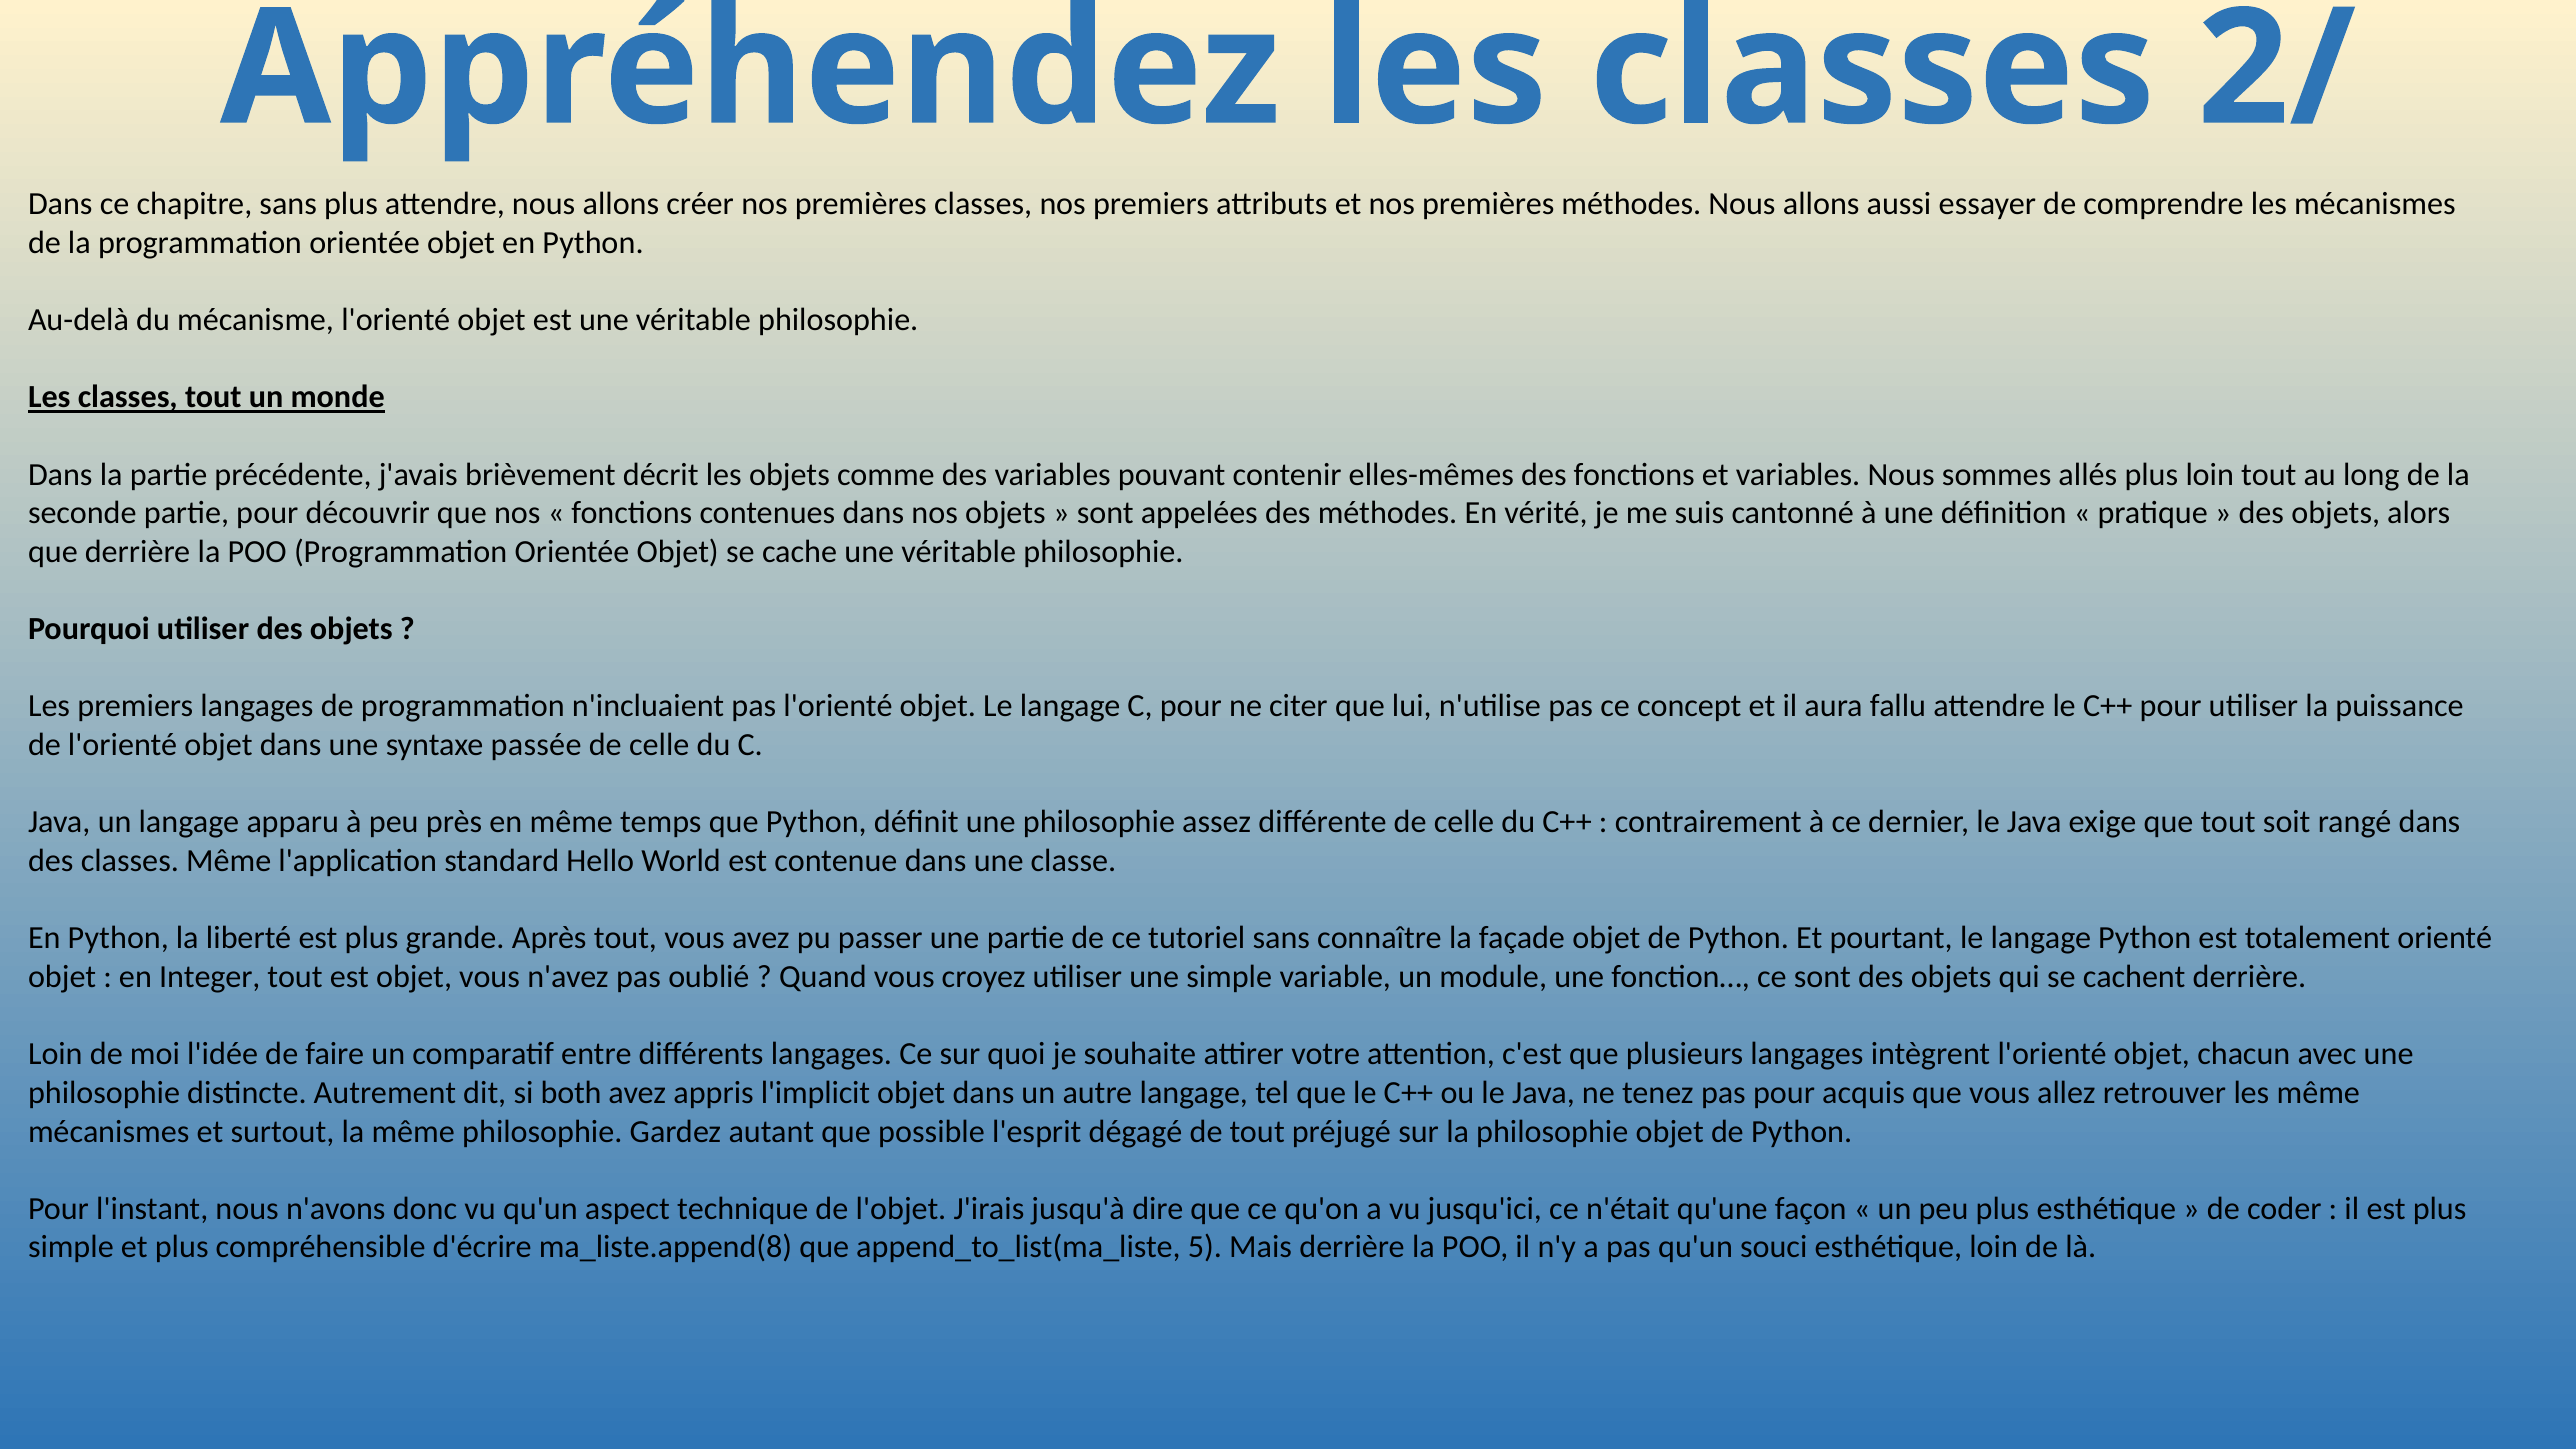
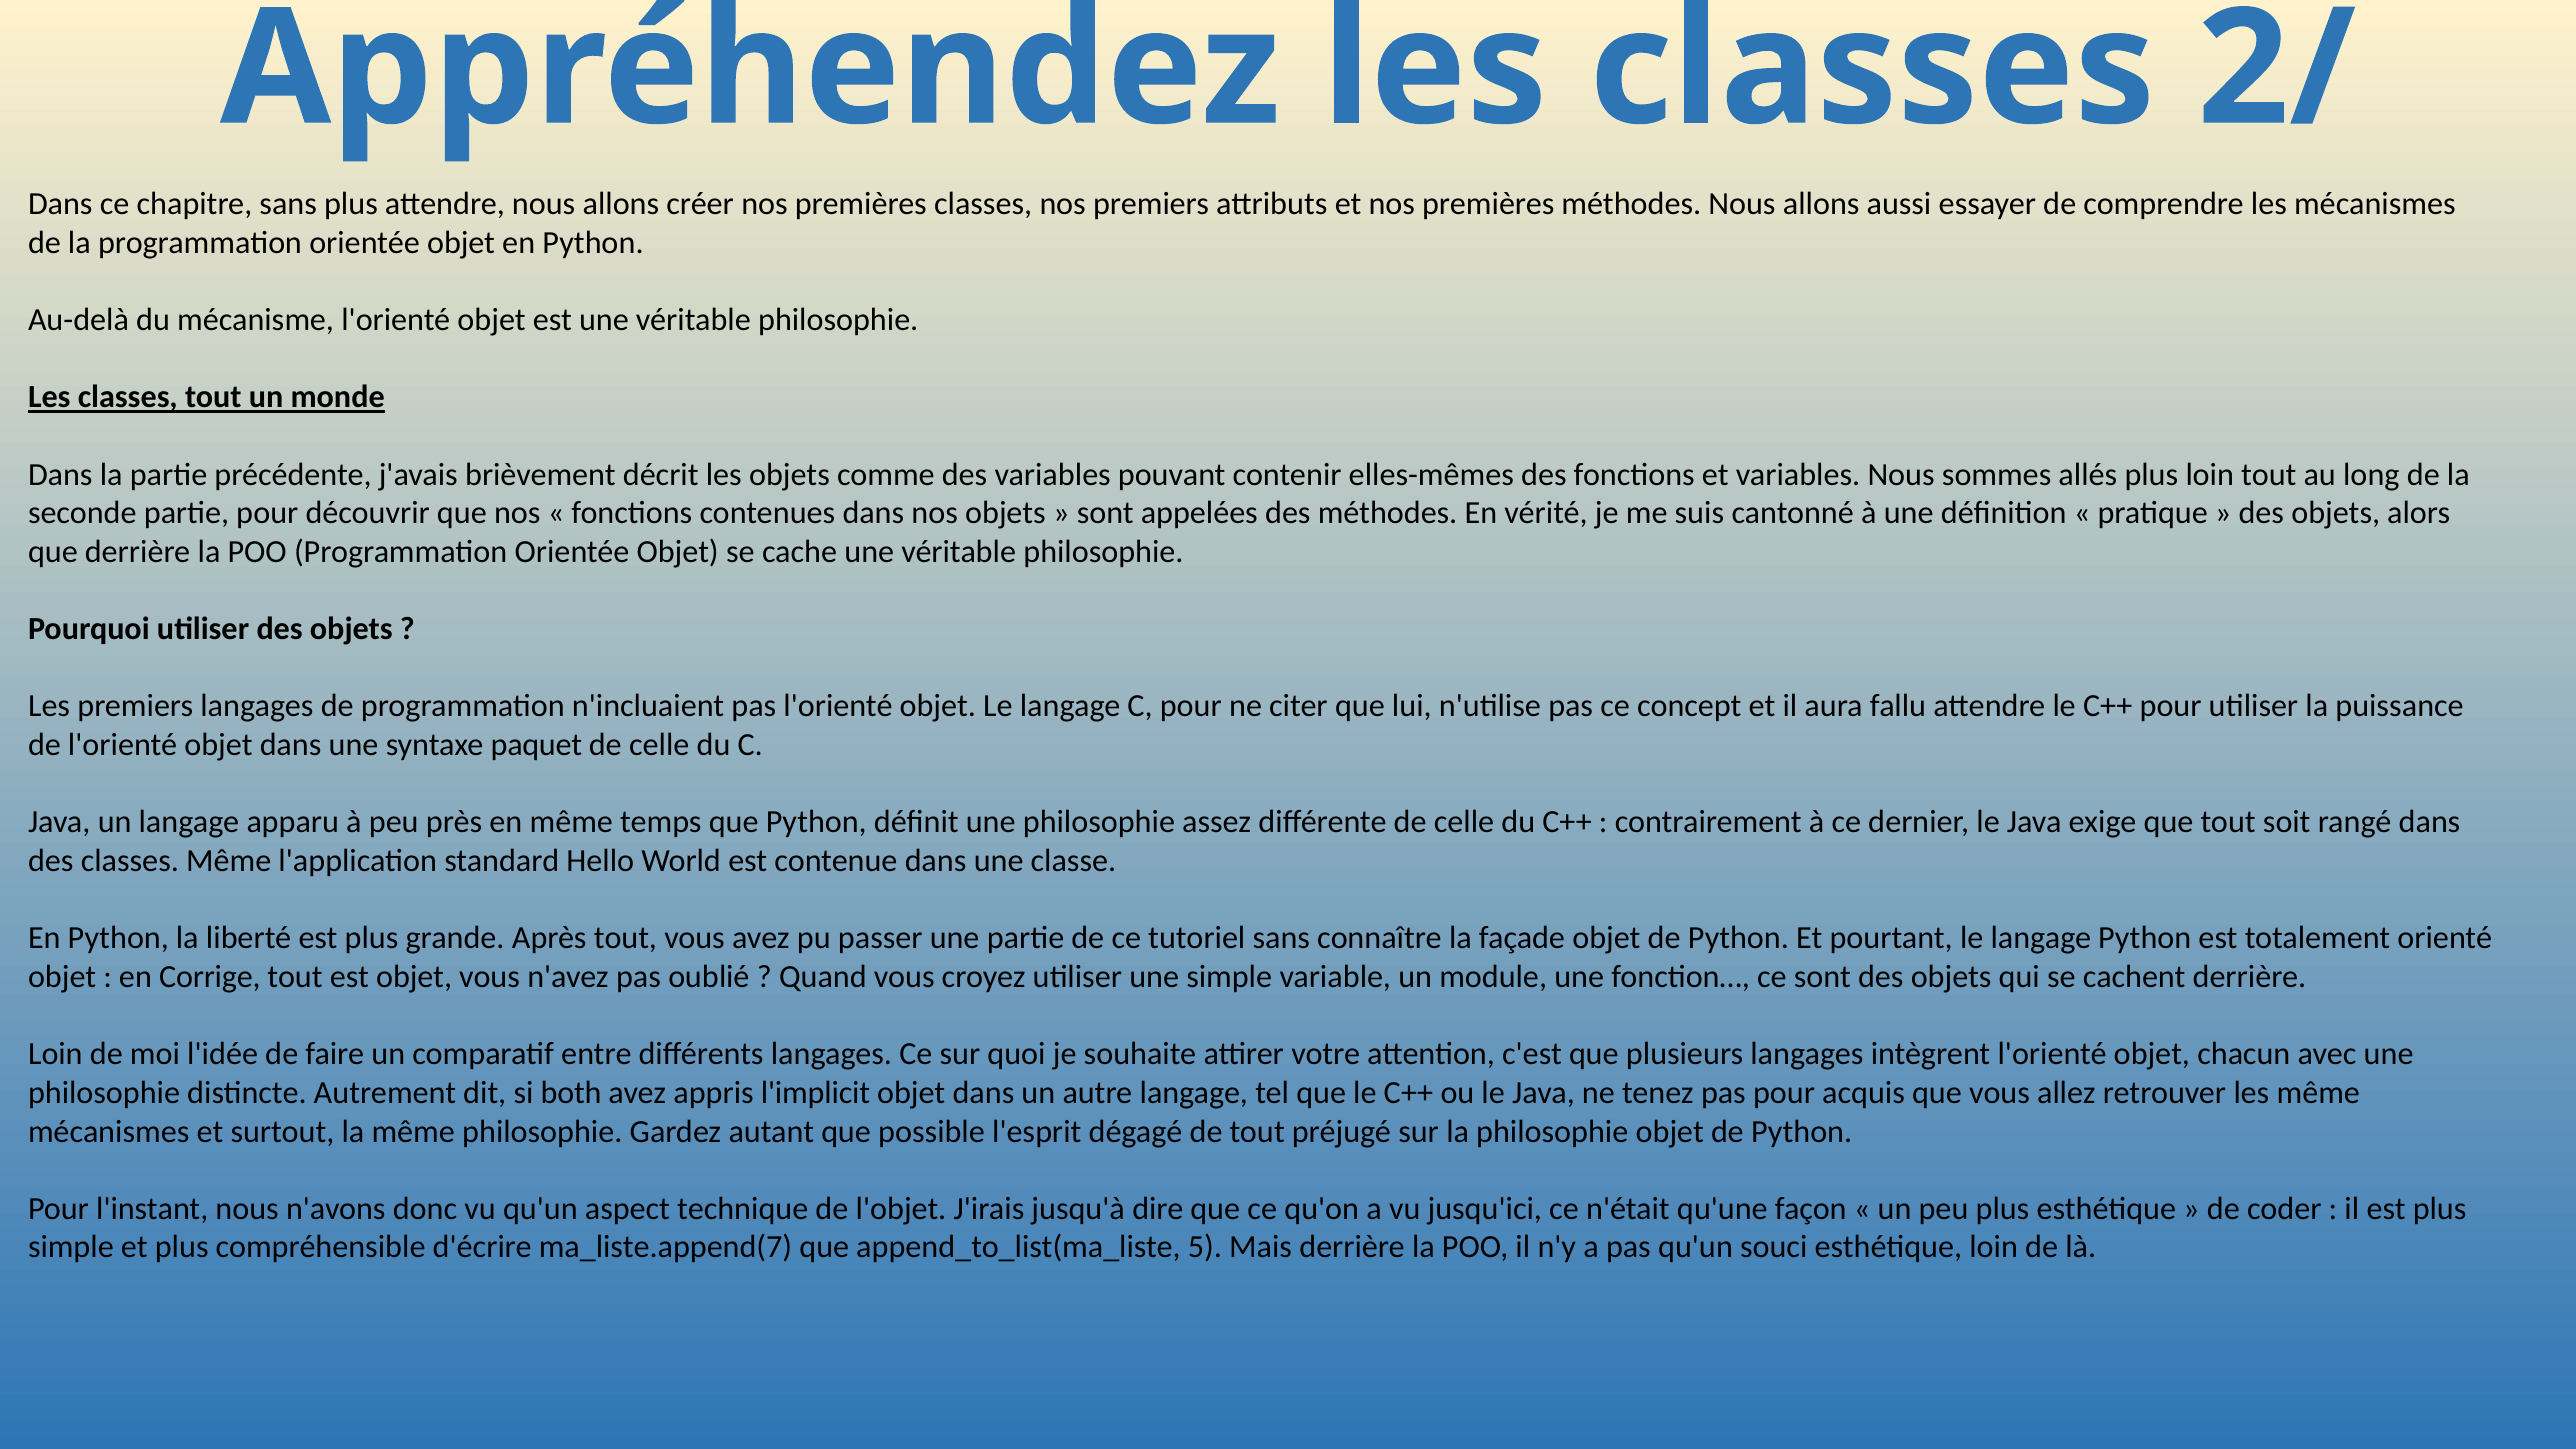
passée: passée -> paquet
Integer: Integer -> Corrige
ma_liste.append(8: ma_liste.append(8 -> ma_liste.append(7
